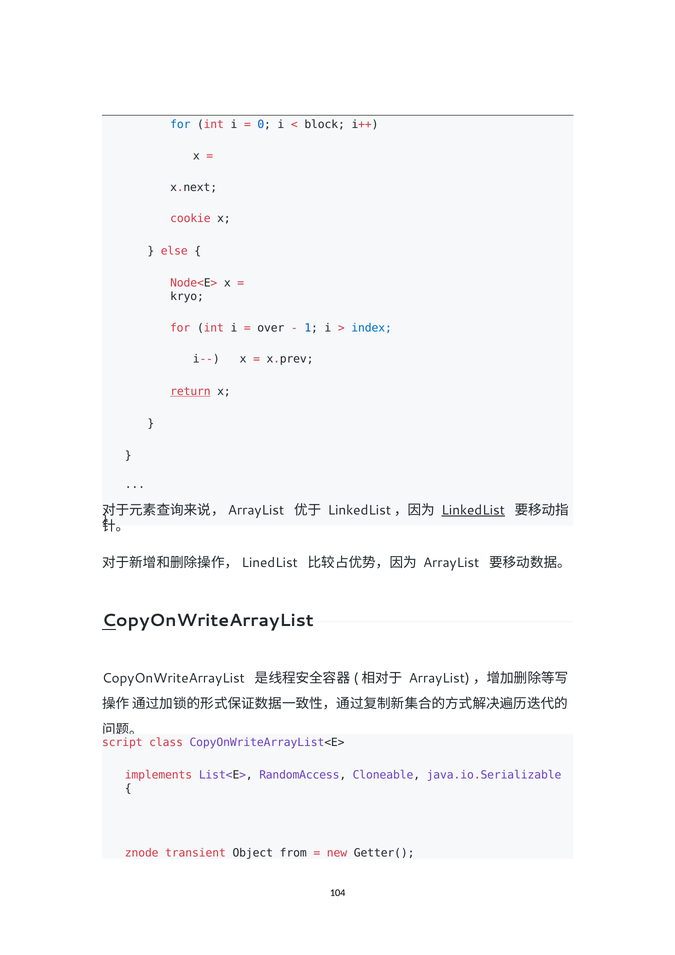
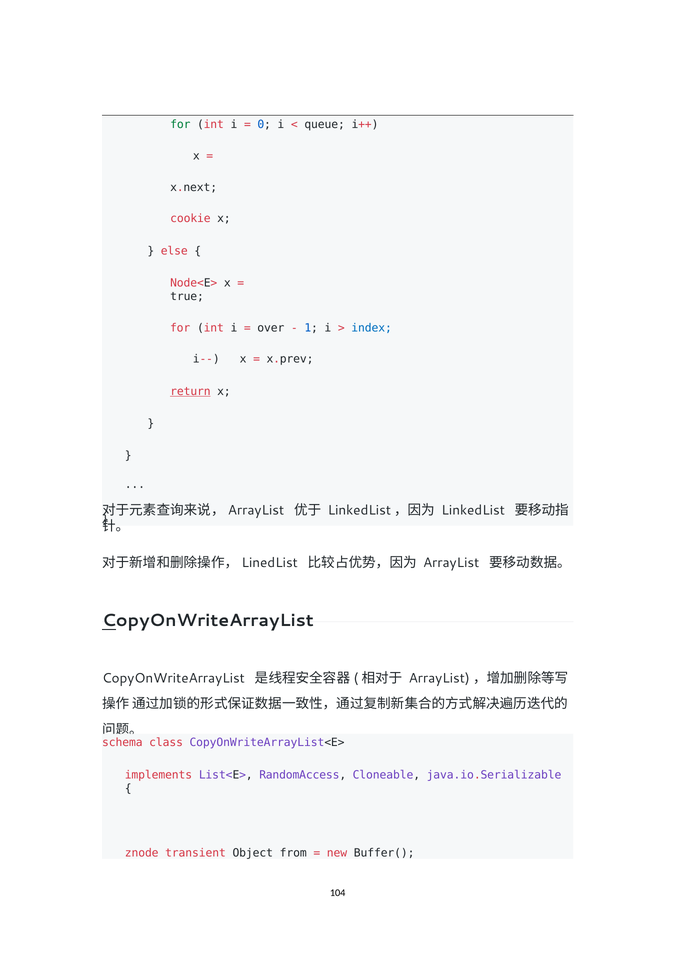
for at (180, 125) colour: blue -> green
block: block -> queue
kryo: kryo -> true
LinkedList underline: present -> none
script: script -> schema
Getter(: Getter( -> Buffer(
